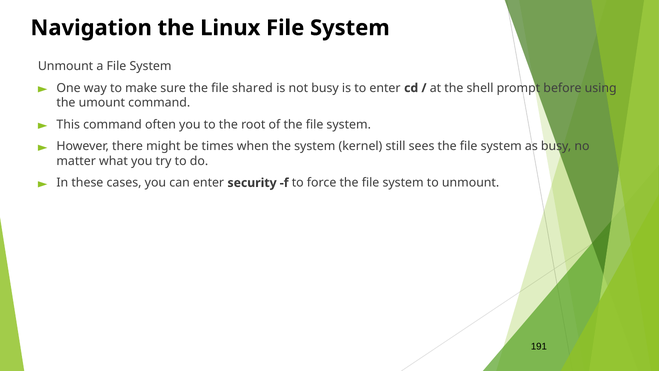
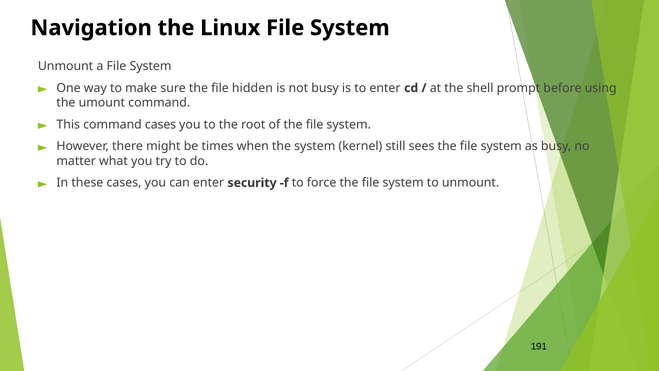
shared: shared -> hidden
command often: often -> cases
